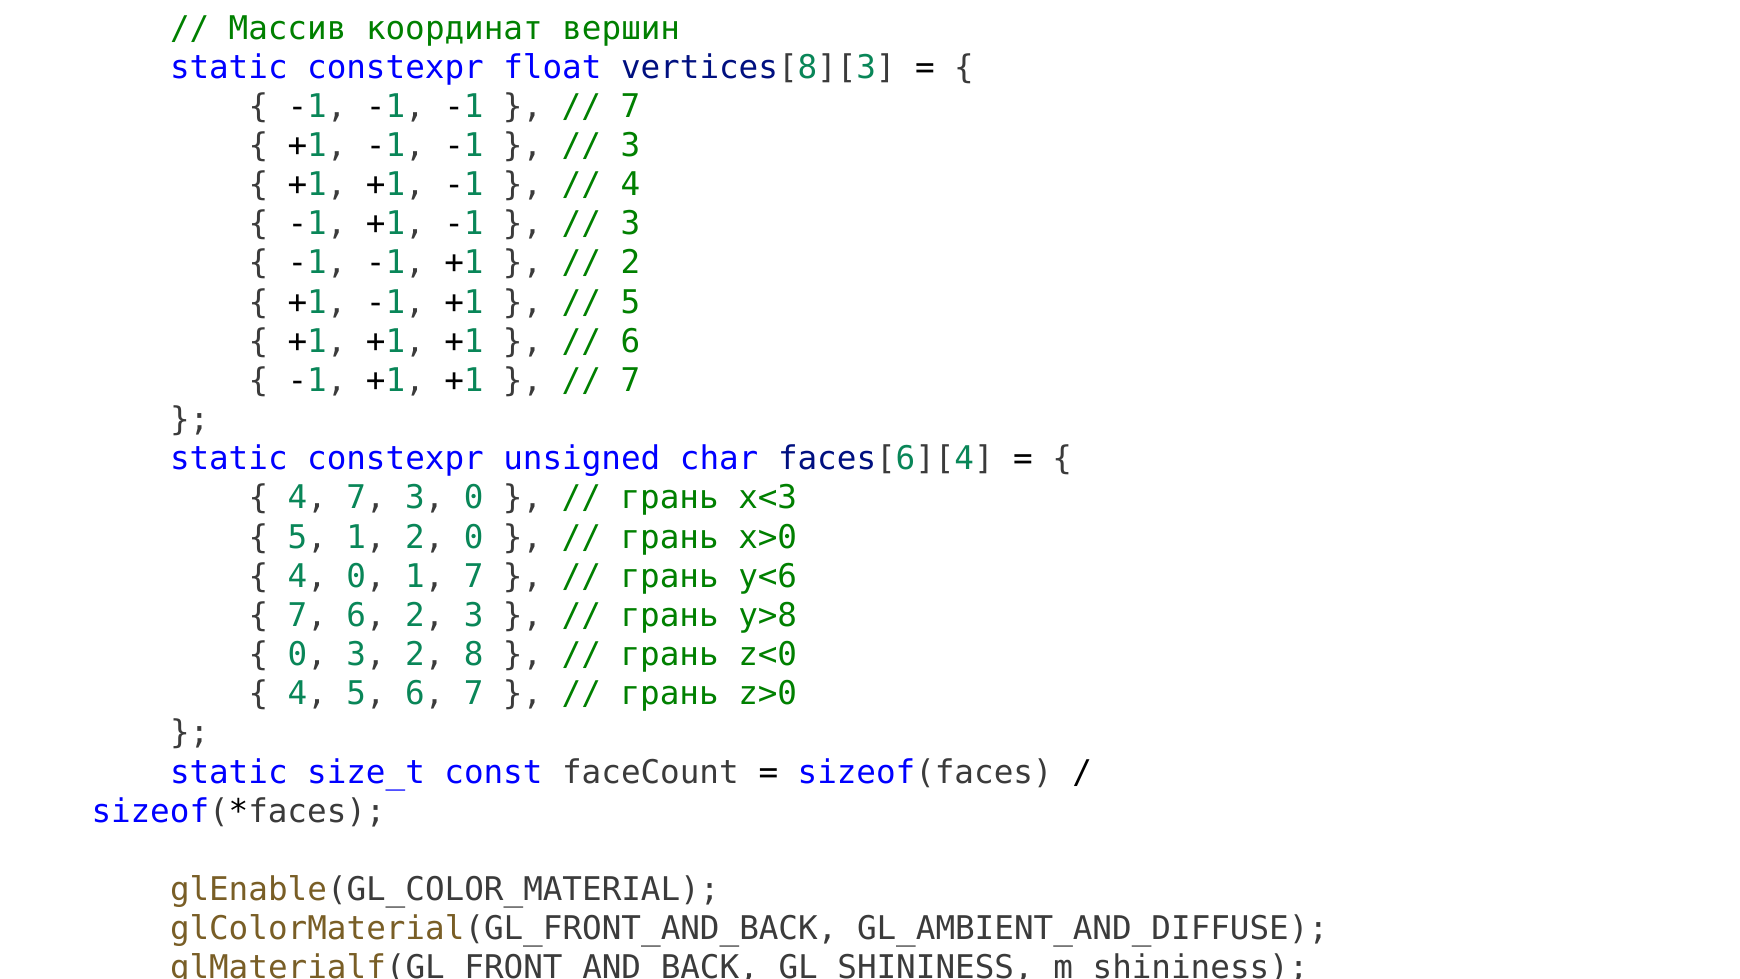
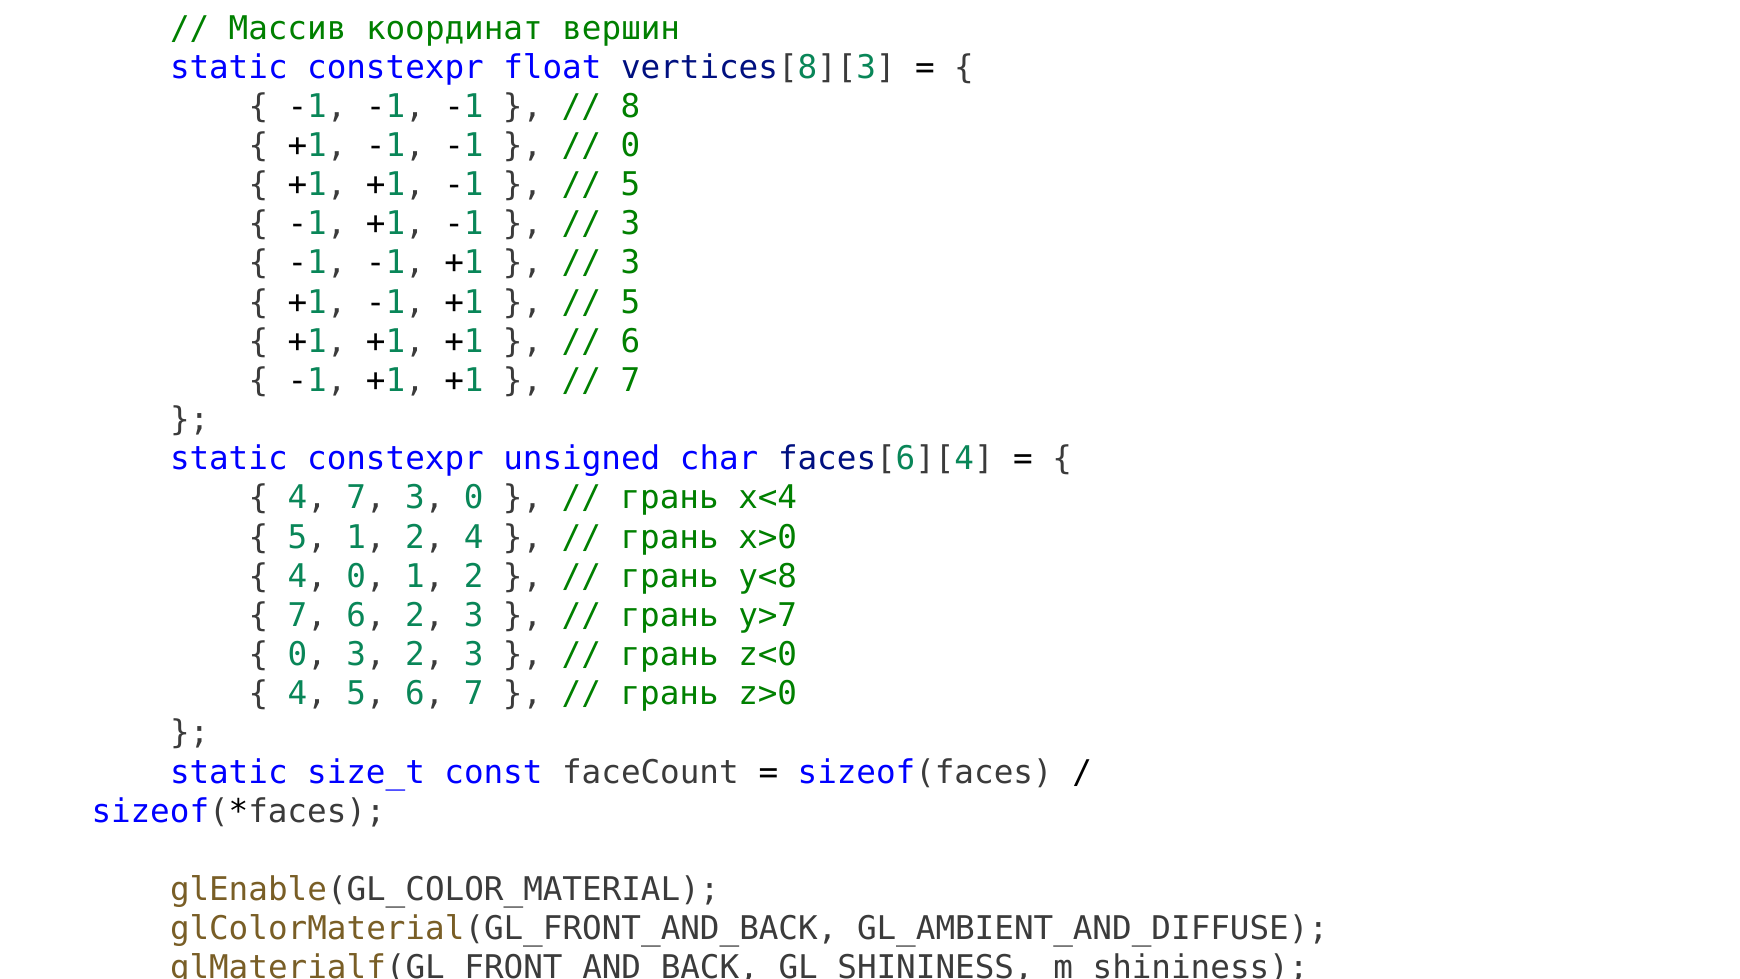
7 at (630, 107): 7 -> 8
3 at (630, 146): 3 -> 0
4 at (630, 185): 4 -> 5
2 at (630, 263): 2 -> 3
x<3: x<3 -> x<4
2 0: 0 -> 4
0 1 7: 7 -> 2
y<6: y<6 -> y<8
y>8: y>8 -> y>7
3 2 8: 8 -> 3
